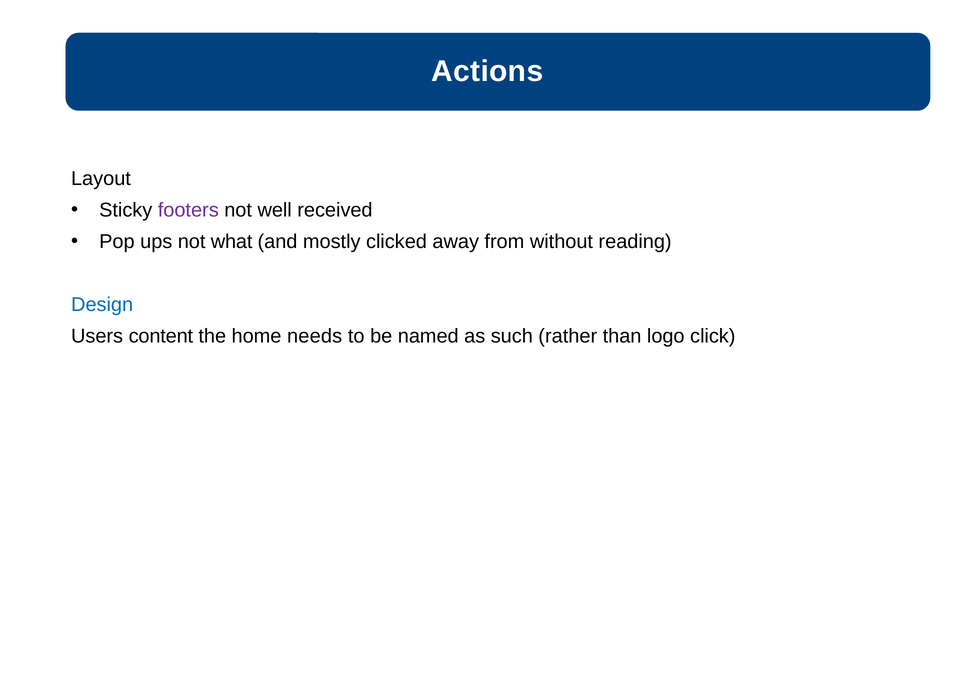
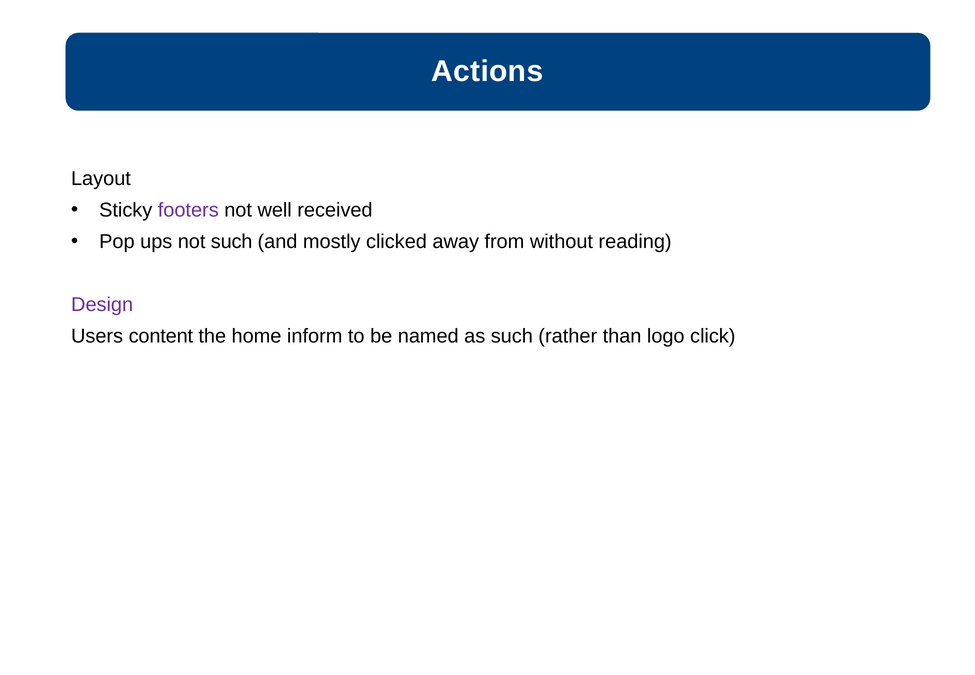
not what: what -> such
Design colour: blue -> purple
needs: needs -> inform
